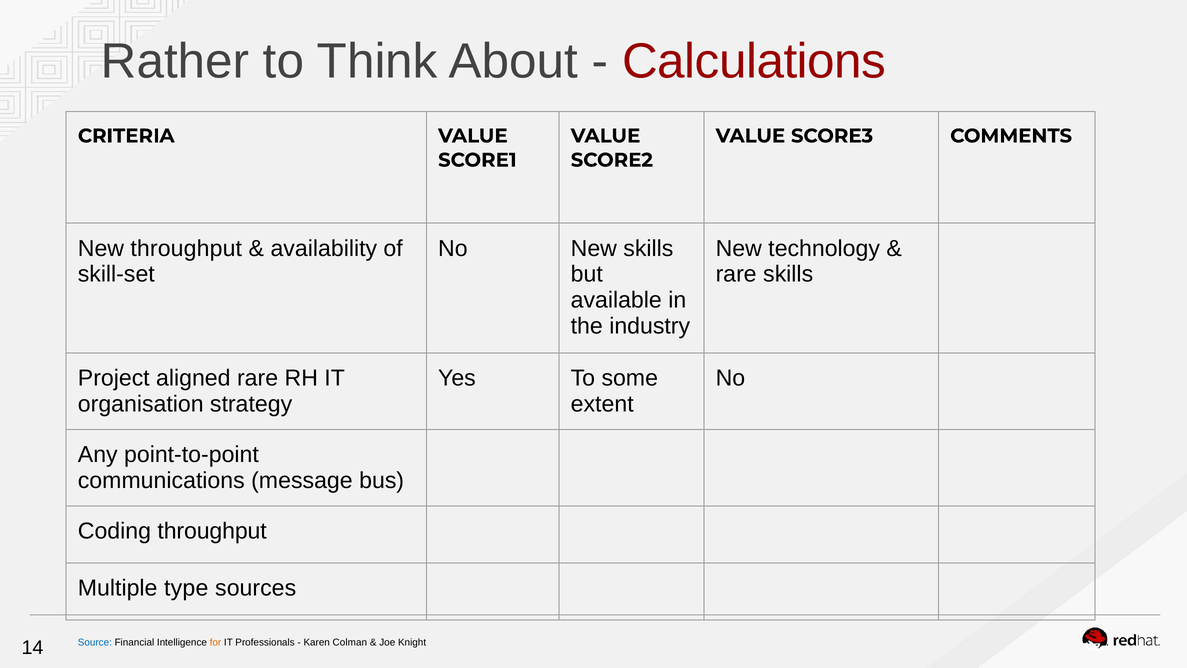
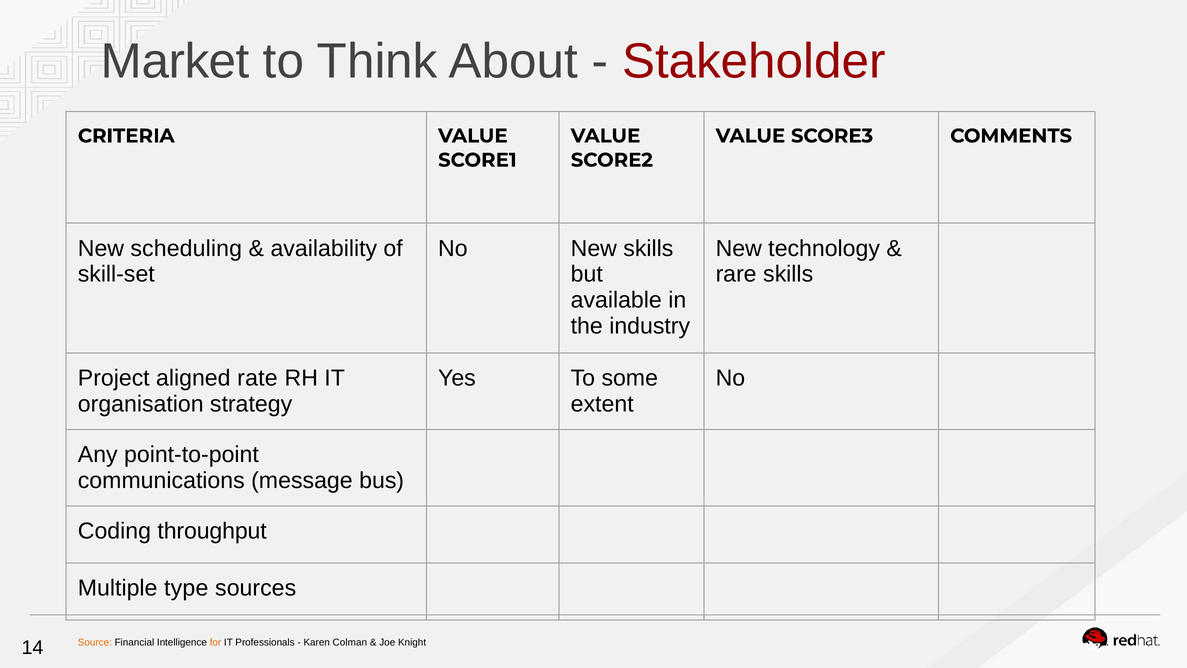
Rather: Rather -> Market
Calculations: Calculations -> Stakeholder
New throughput: throughput -> scheduling
aligned rare: rare -> rate
Source colour: blue -> orange
